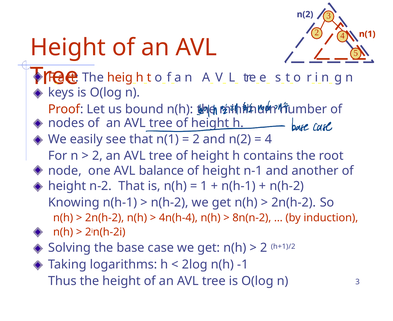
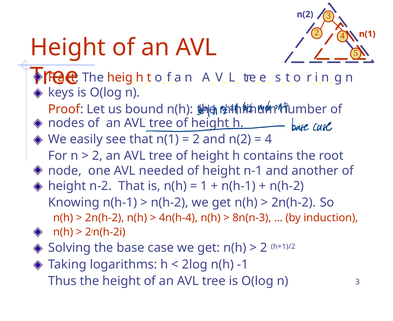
balance: balance -> needed
8n(n-2: 8n(n-2 -> 8n(n-3
